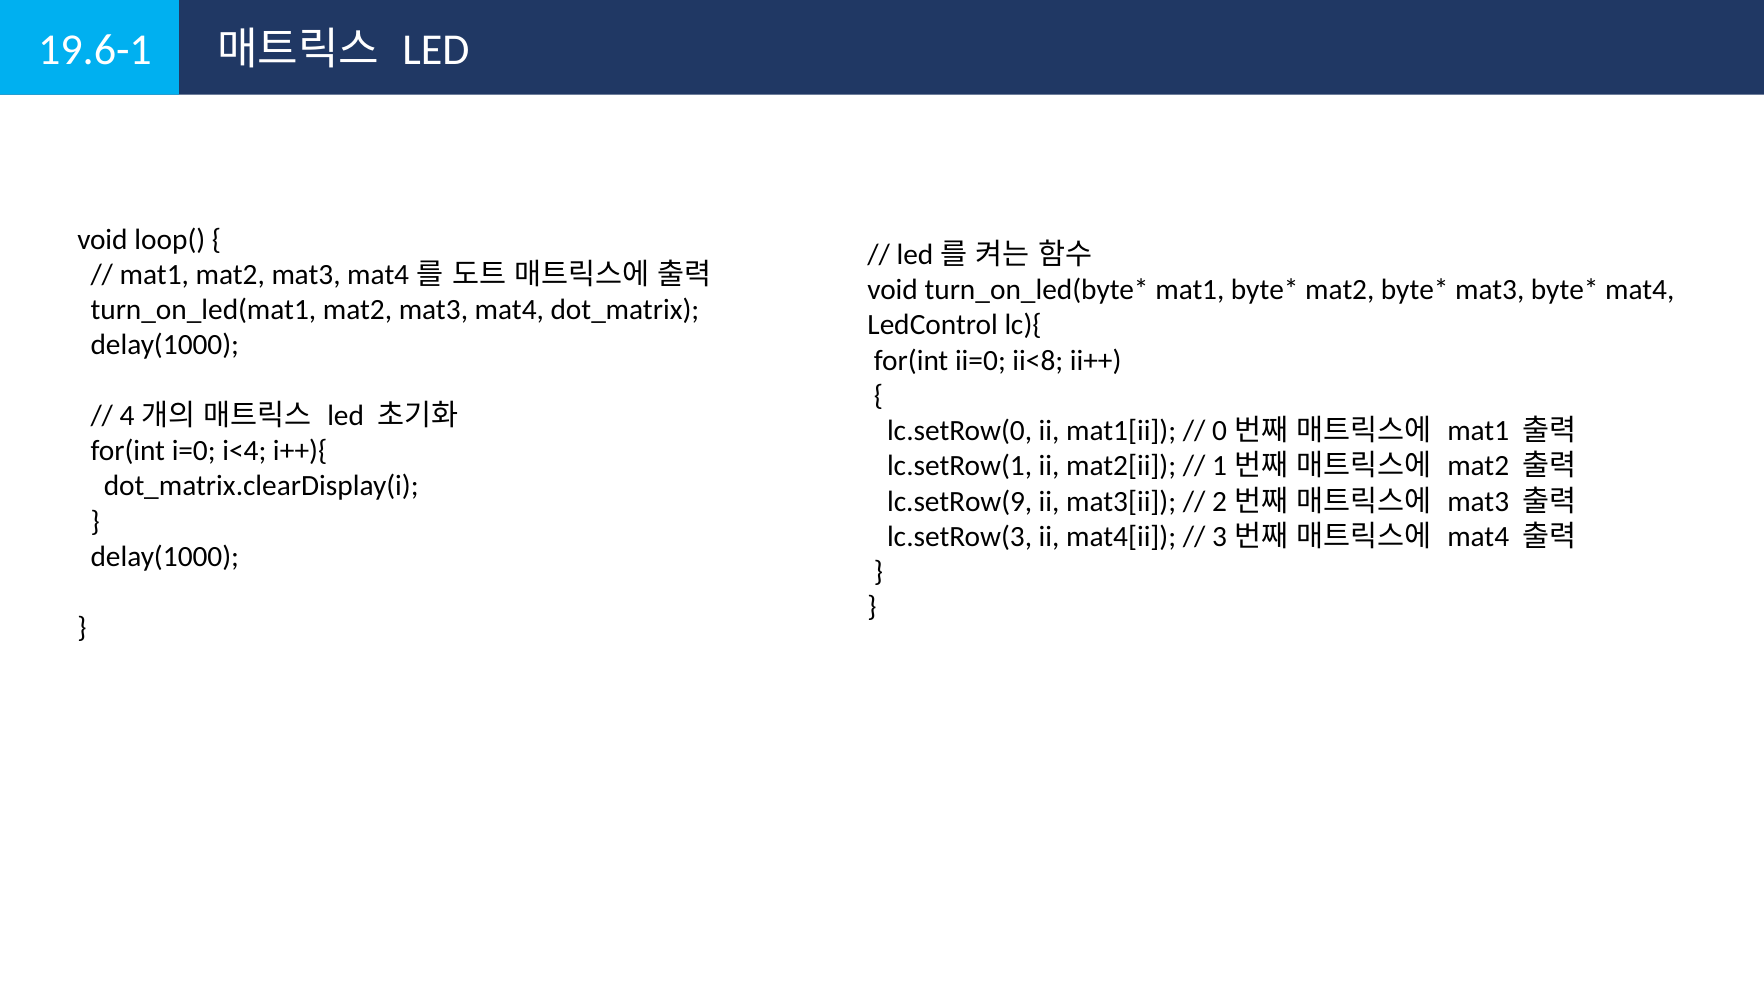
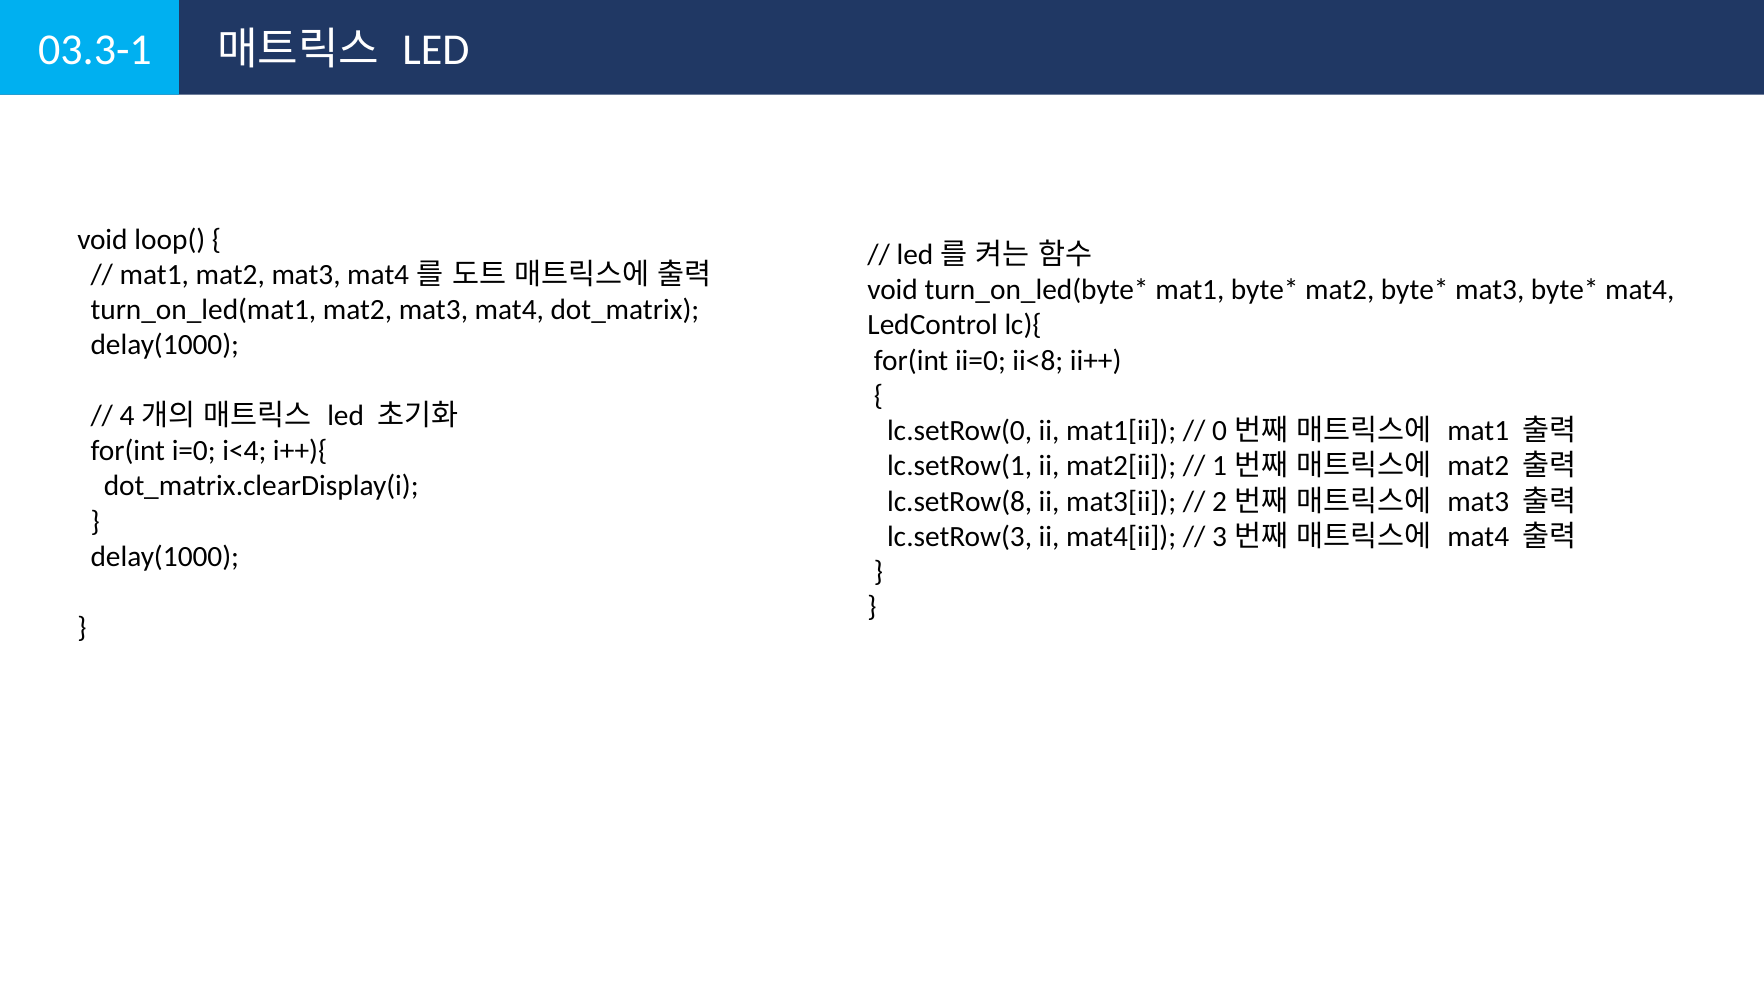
19.6-1: 19.6-1 -> 03.3-1
lc.setRow(9: lc.setRow(9 -> lc.setRow(8
